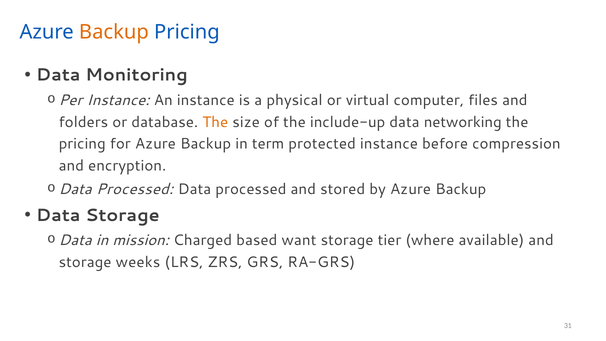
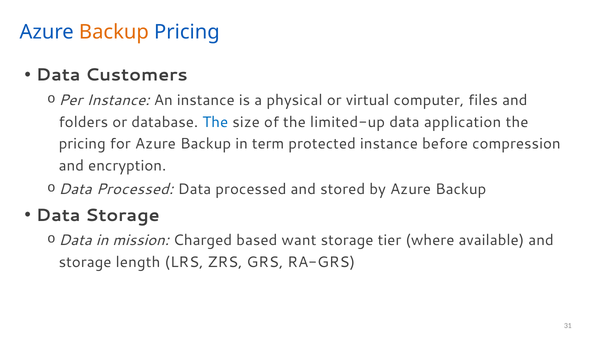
Monitoring: Monitoring -> Customers
The at (215, 122) colour: orange -> blue
include-up: include-up -> limited-up
networking: networking -> application
weeks: weeks -> length
